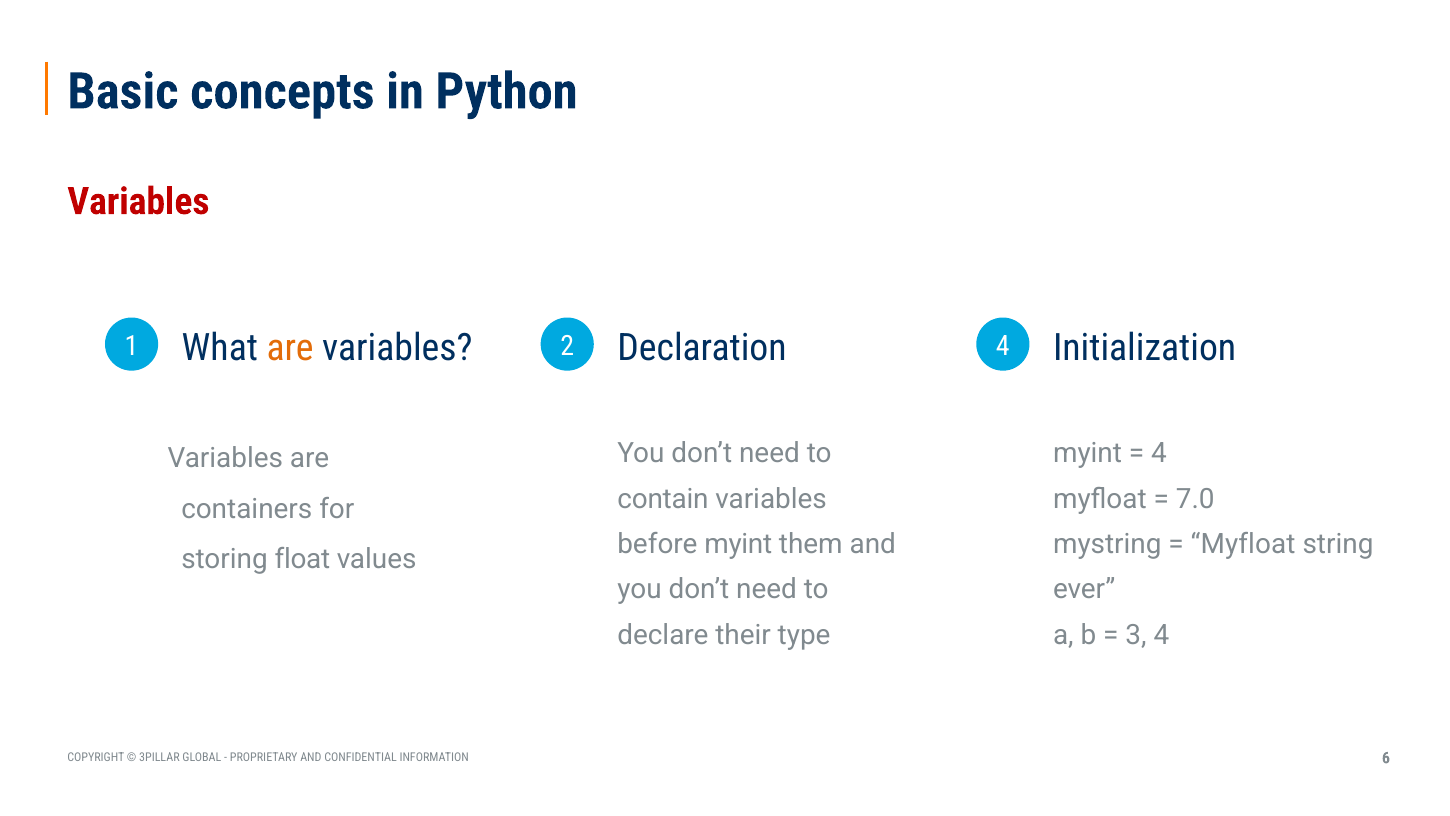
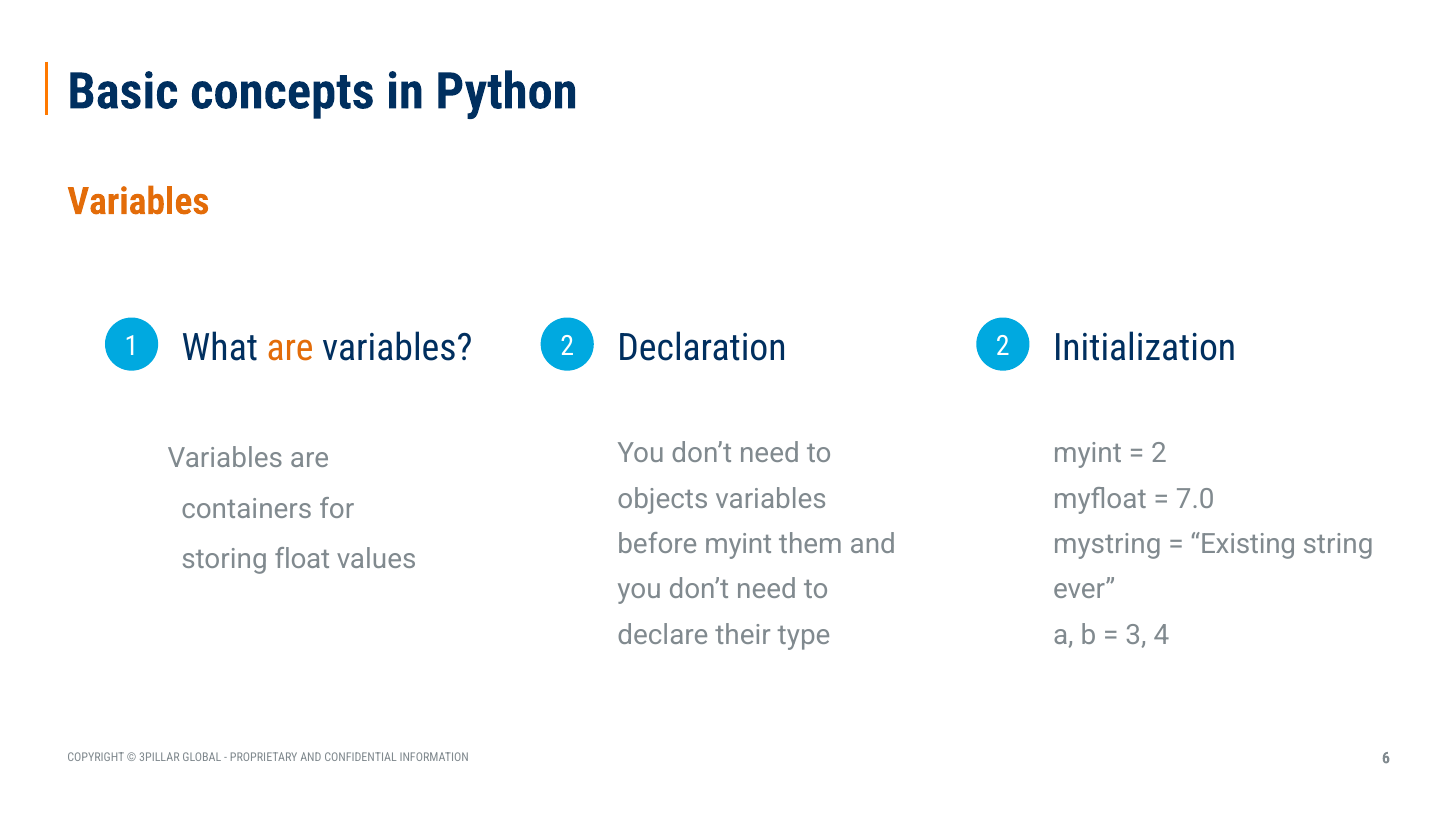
Variables at (138, 202) colour: red -> orange
4 at (1003, 346): 4 -> 2
4 at (1159, 454): 4 -> 2
contain: contain -> objects
Myfloat at (1243, 544): Myfloat -> Existing
